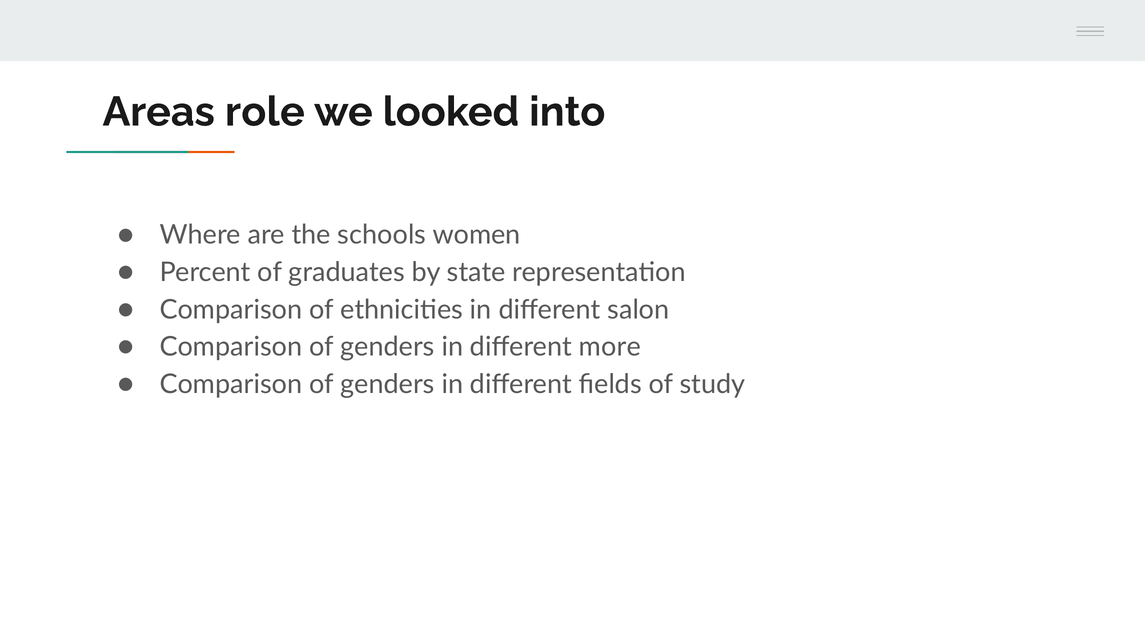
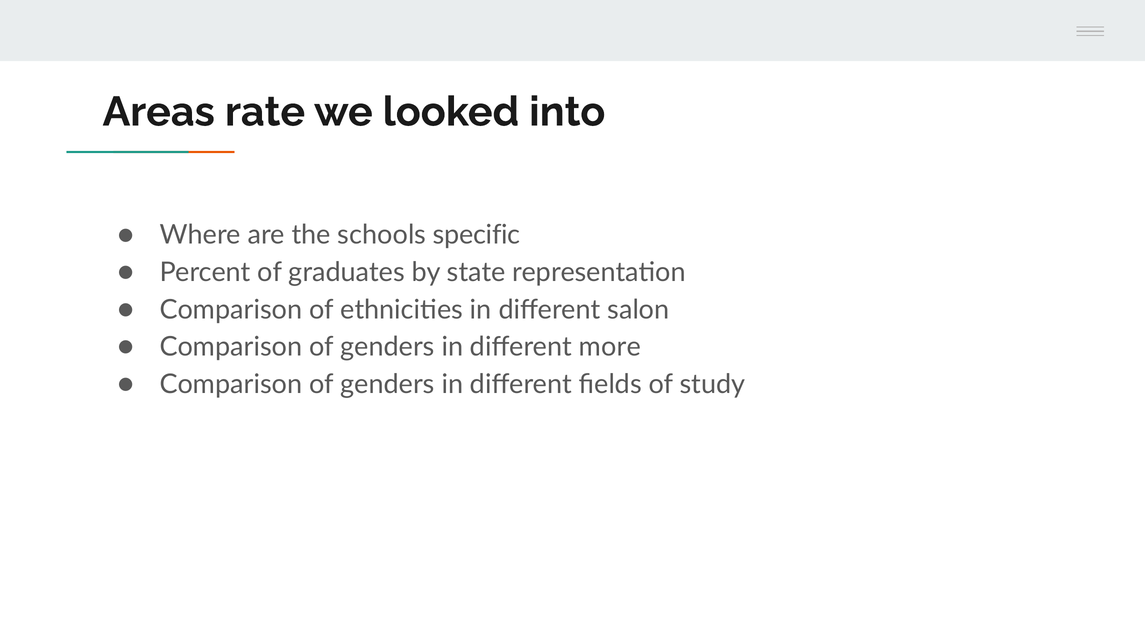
role: role -> rate
women: women -> specific
